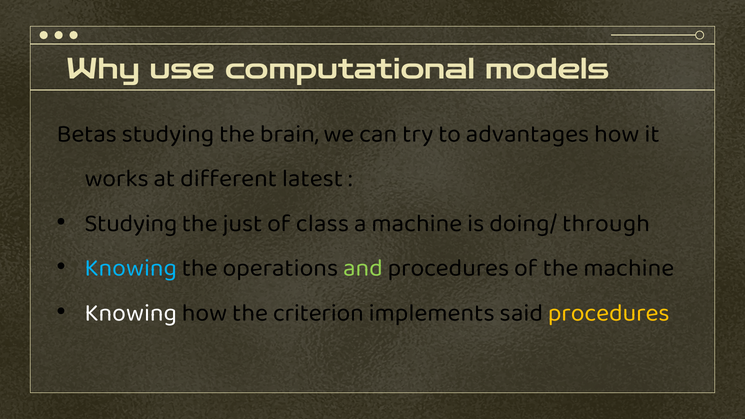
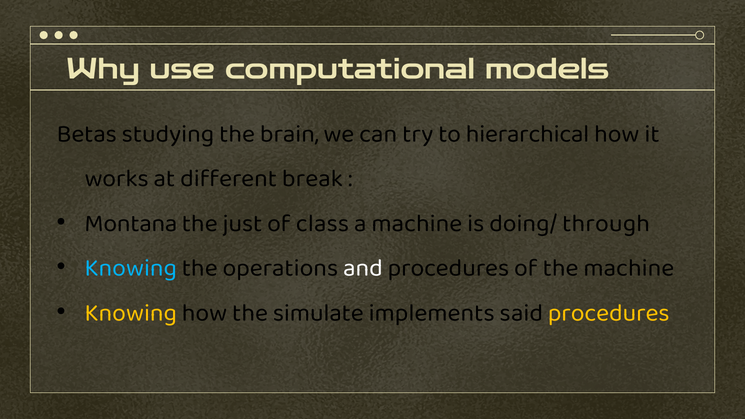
advantages: advantages -> hierarchical
latest: latest -> break
Studying at (131, 223): Studying -> Montana
and colour: light green -> white
Knowing at (131, 312) colour: white -> yellow
criterion: criterion -> simulate
